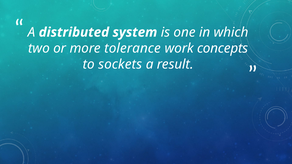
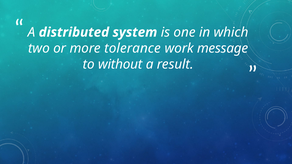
concepts: concepts -> message
sockets: sockets -> without
